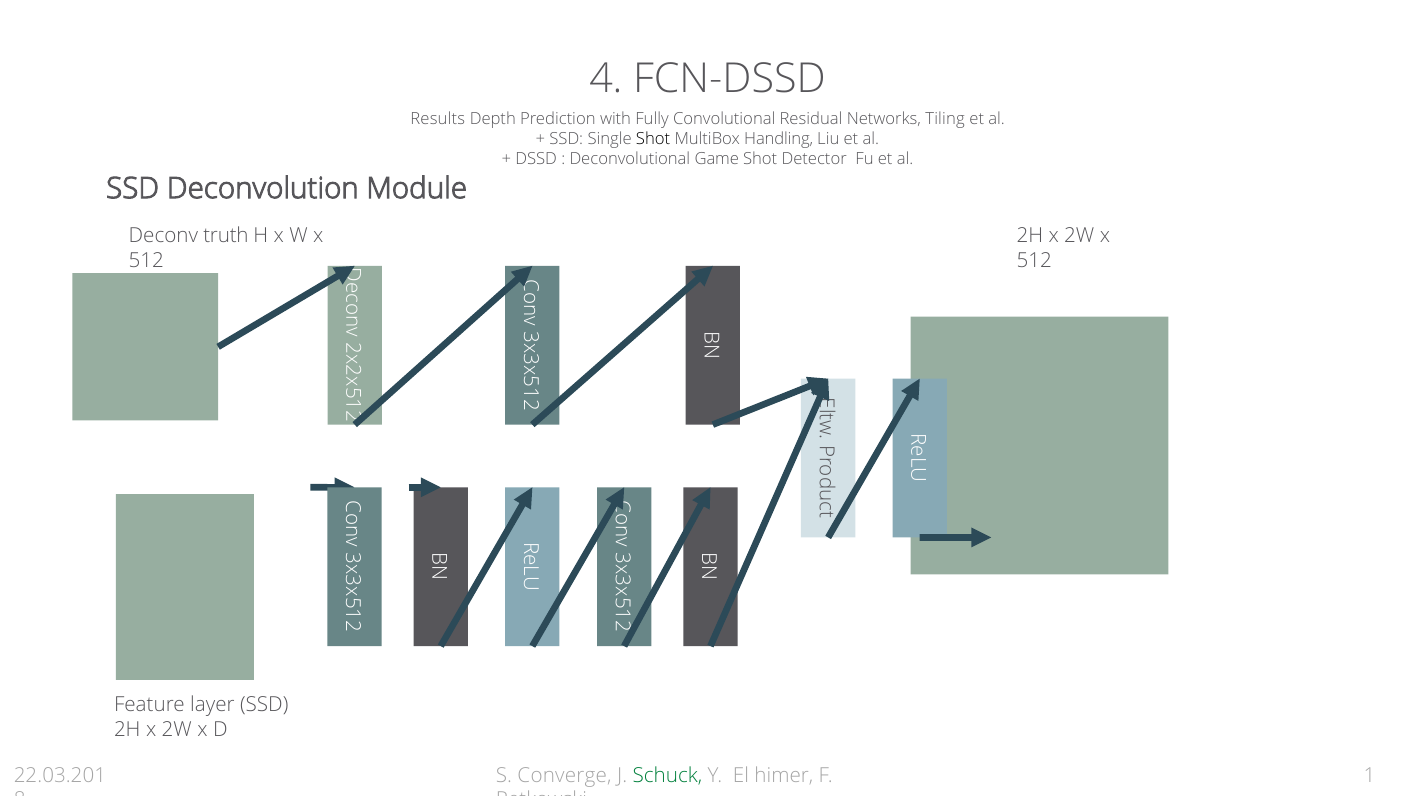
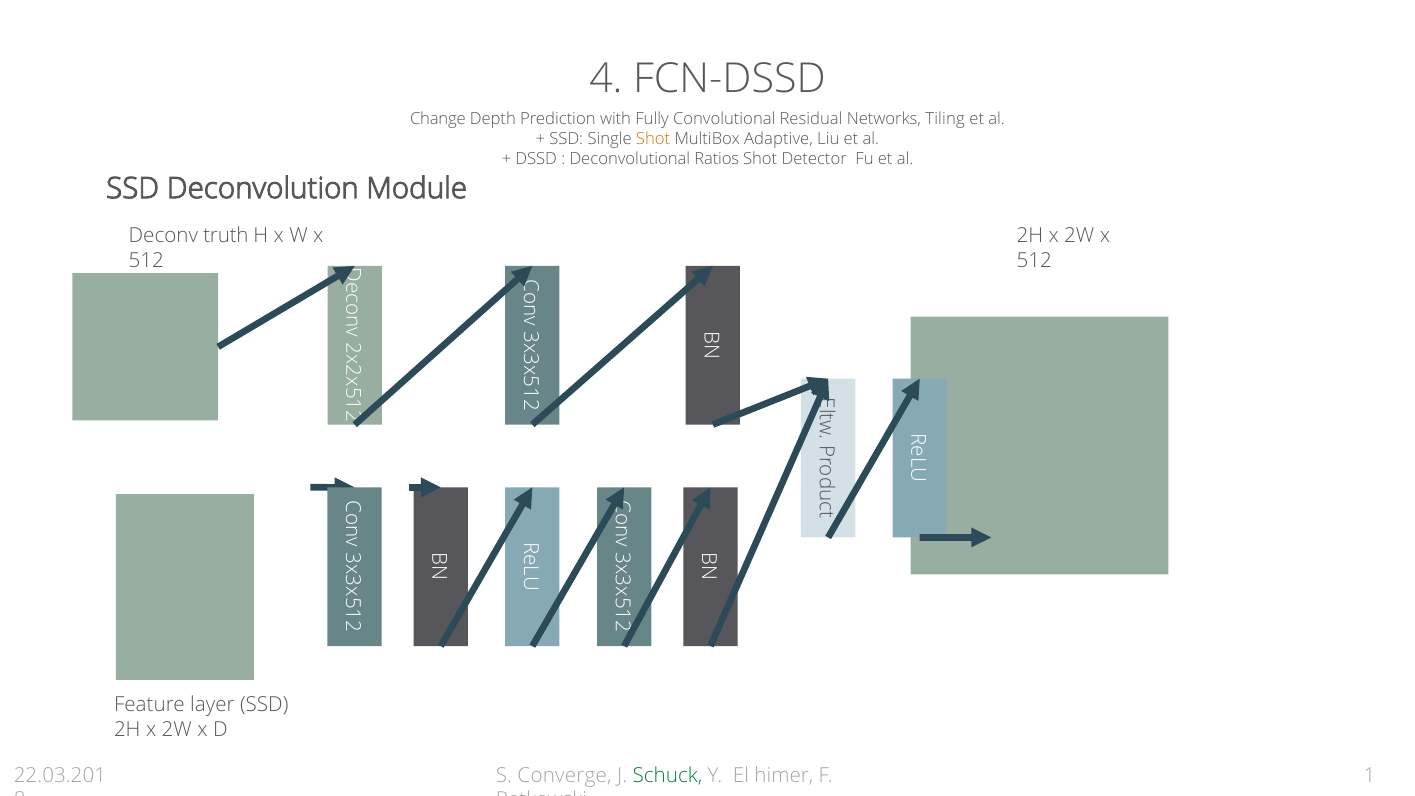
Results: Results -> Change
Shot at (653, 139) colour: black -> orange
Handling: Handling -> Adaptive
Game: Game -> Ratios
